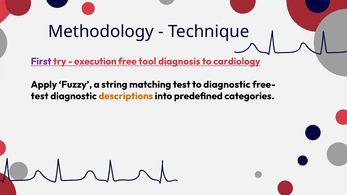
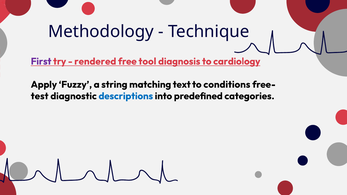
execution: execution -> rendered
matching test: test -> text
to diagnostic: diagnostic -> conditions
descriptions colour: orange -> blue
